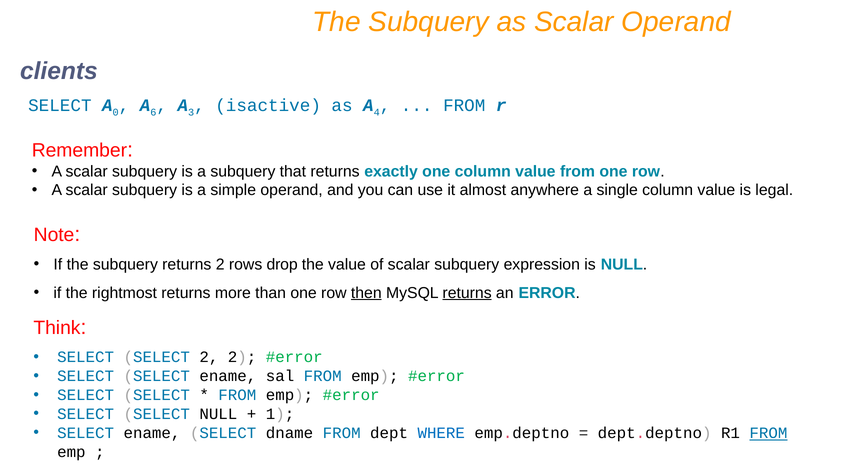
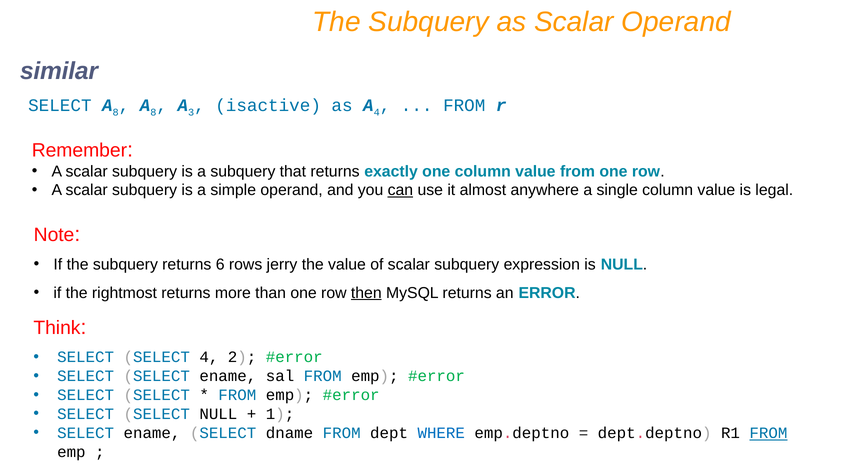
clients: clients -> similar
SELECT A 0: 0 -> 8
6 at (153, 113): 6 -> 8
can underline: none -> present
returns 2: 2 -> 6
drop: drop -> jerry
returns at (467, 293) underline: present -> none
SELECT 2: 2 -> 4
